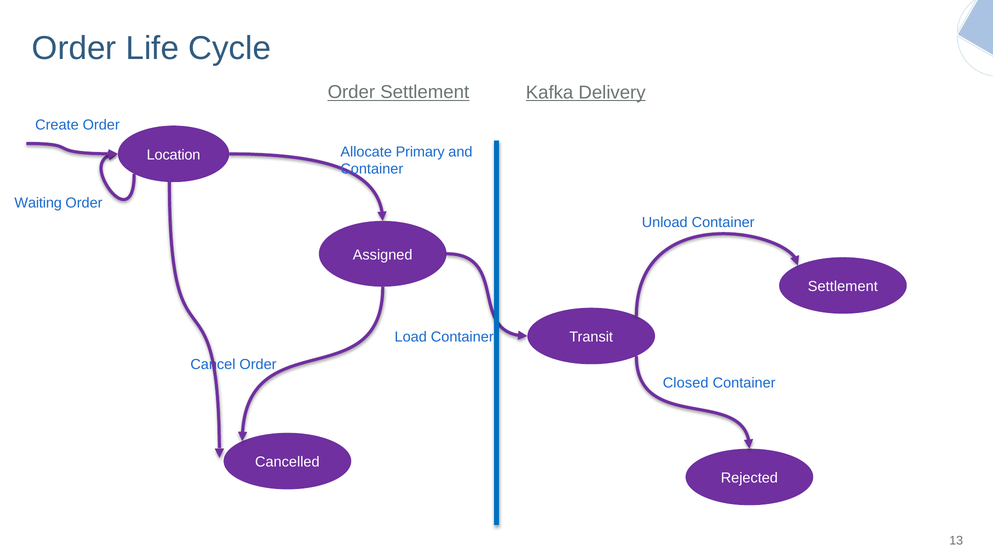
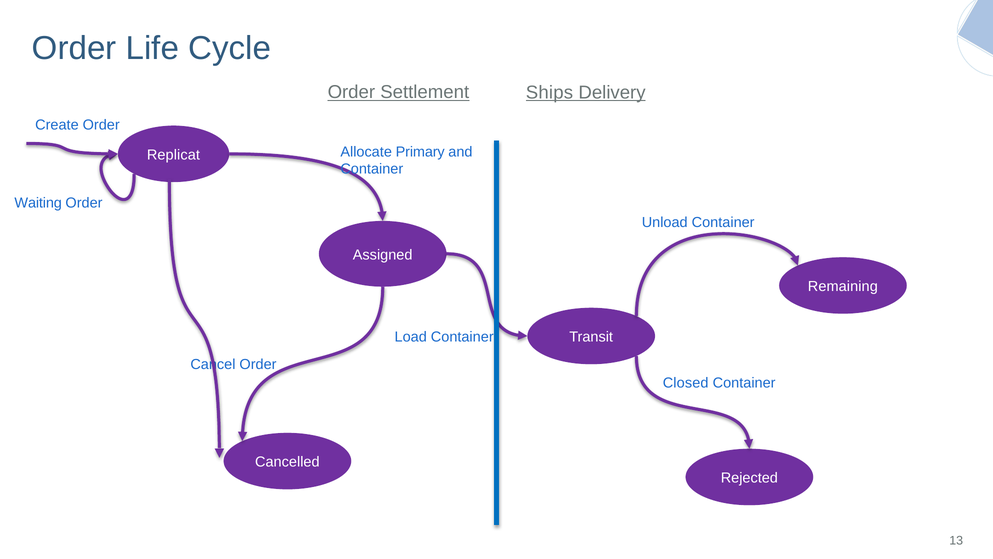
Kafka: Kafka -> Ships
Location: Location -> Replicat
Settlement at (843, 286): Settlement -> Remaining
